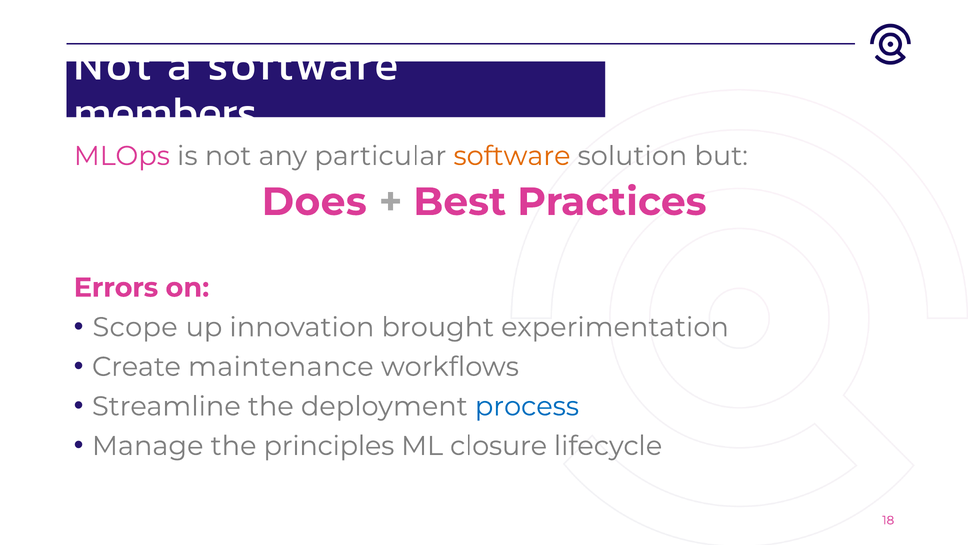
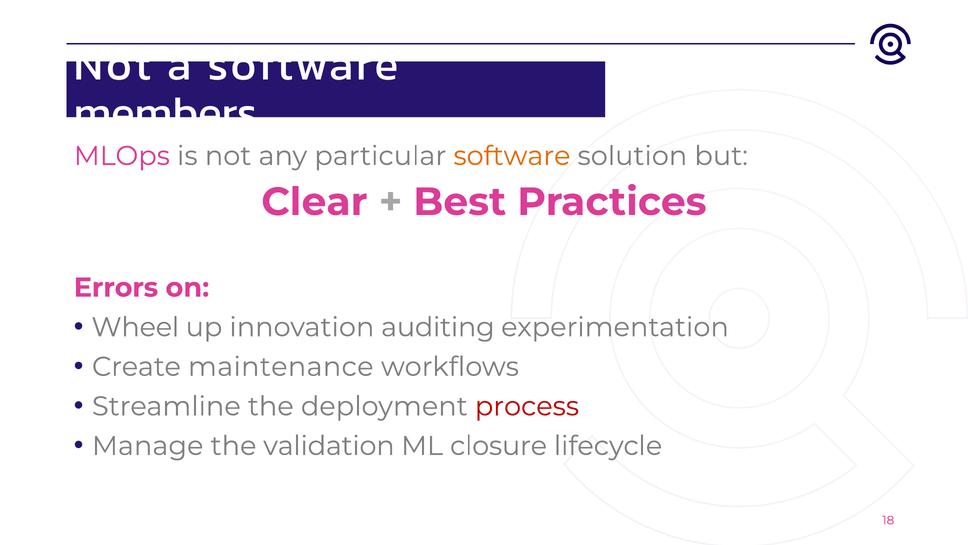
Does: Does -> Clear
Scope: Scope -> Wheel
brought: brought -> auditing
process colour: blue -> red
principles: principles -> validation
